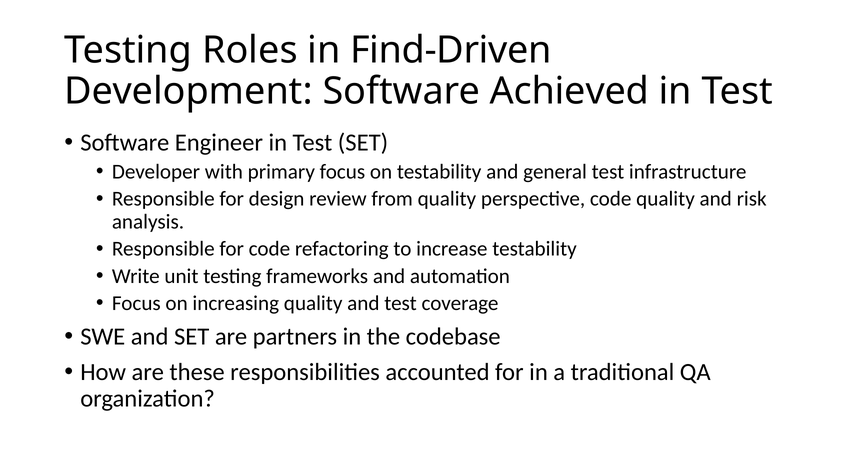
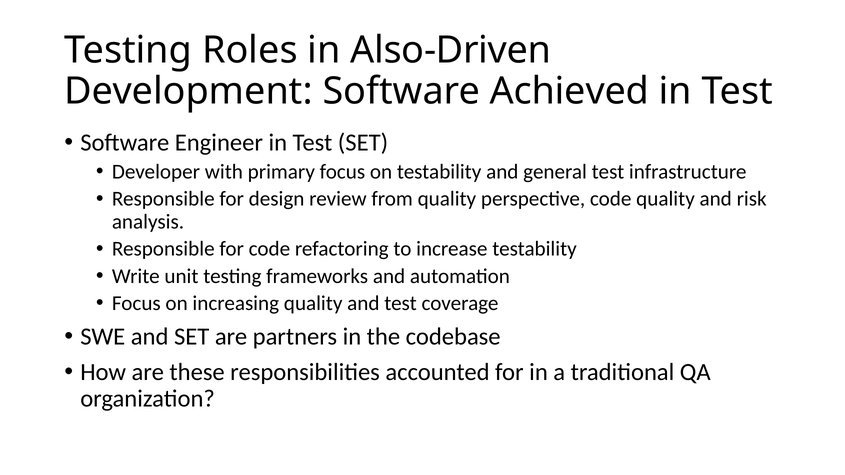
Find-Driven: Find-Driven -> Also-Driven
